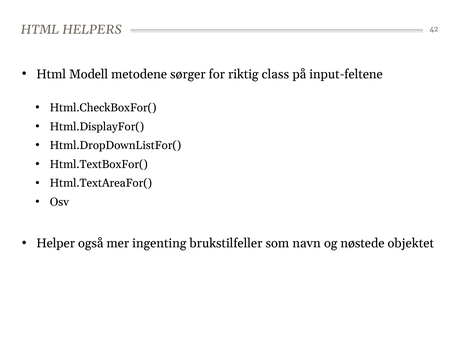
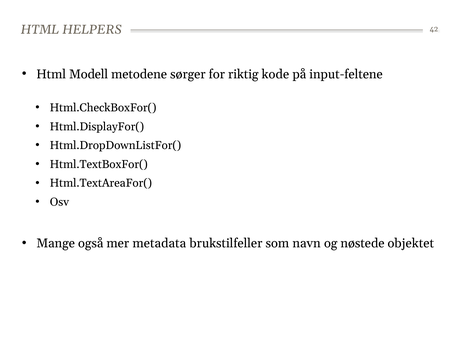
class: class -> kode
Helper: Helper -> Mange
ingenting: ingenting -> metadata
